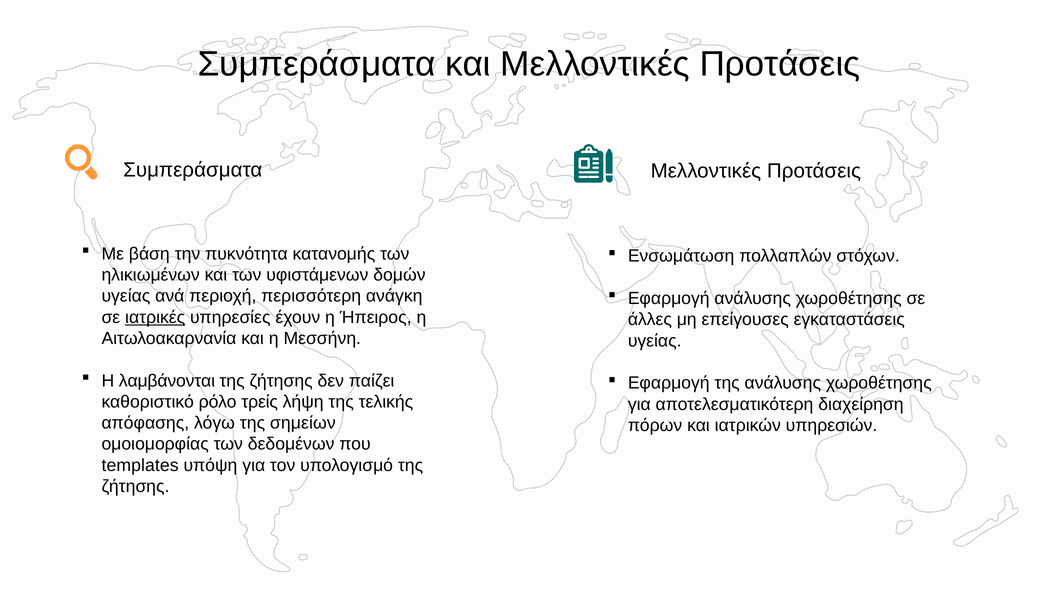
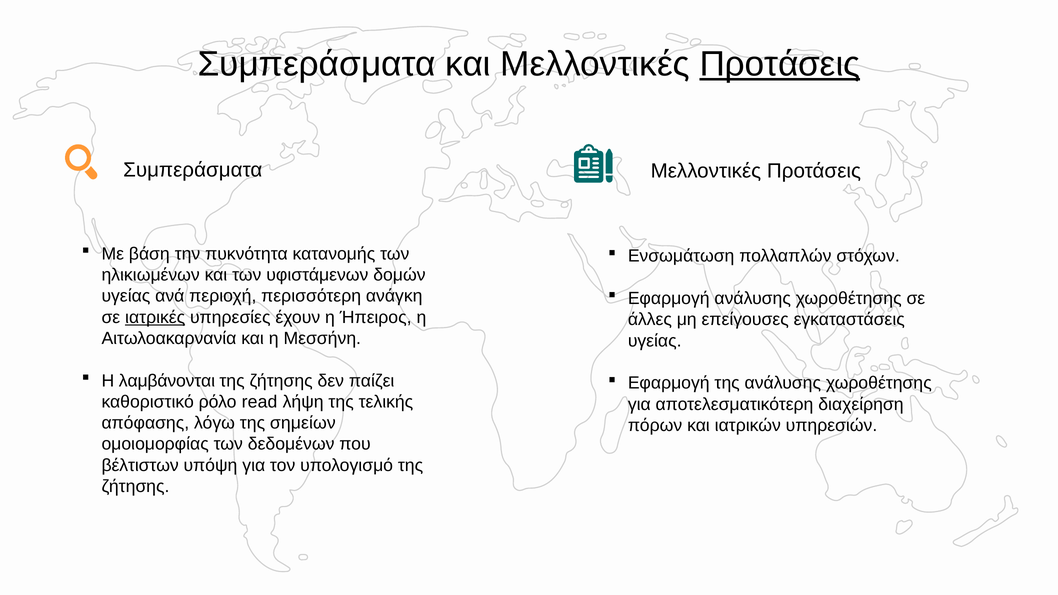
Προτάσεις at (780, 64) underline: none -> present
τρείς: τρείς -> read
templates: templates -> βέλτιστων
